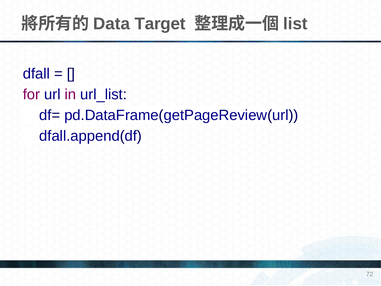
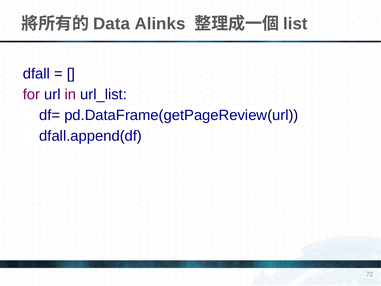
Target: Target -> Alinks
